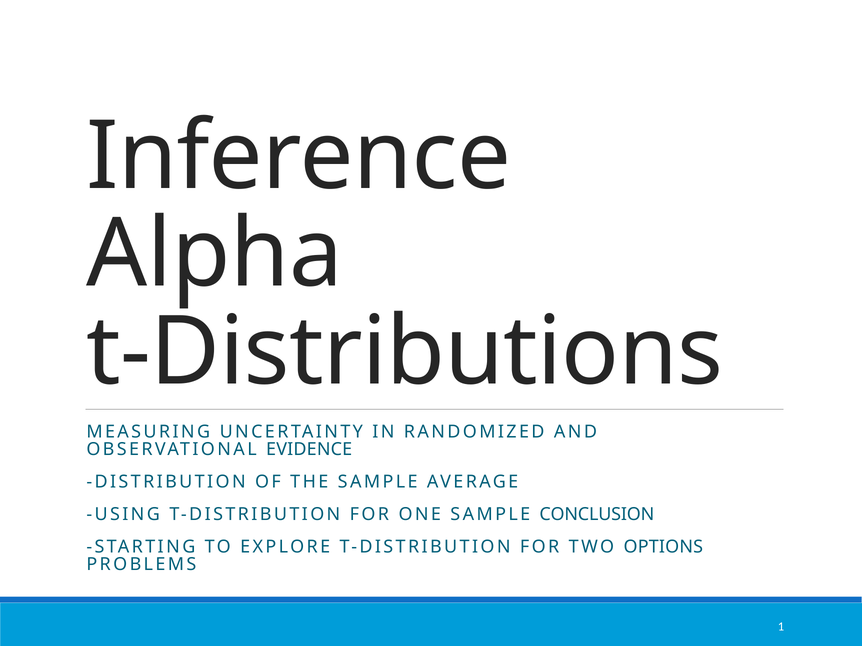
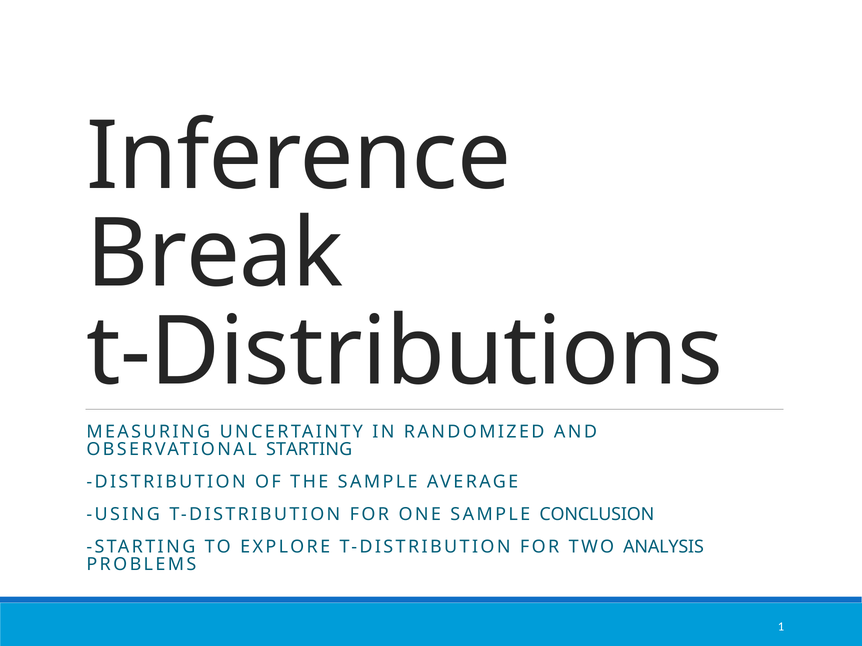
Alpha: Alpha -> Break
OBSERVATIONAL EVIDENCE: EVIDENCE -> STARTING
OPTIONS: OPTIONS -> ANALYSIS
